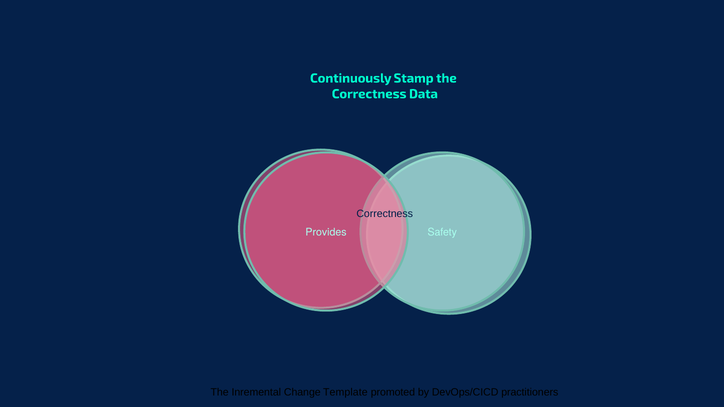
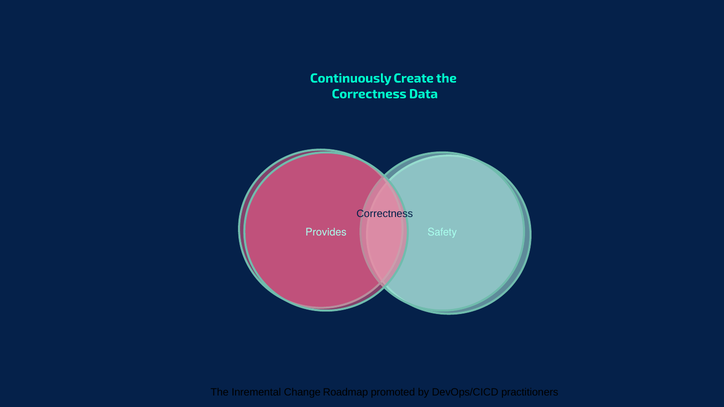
Stamp: Stamp -> Create
Template: Template -> Roadmap
